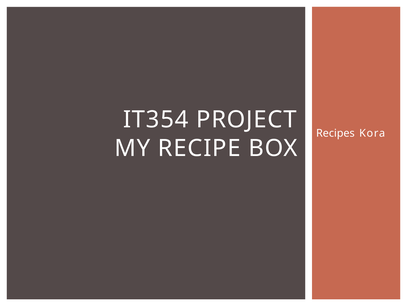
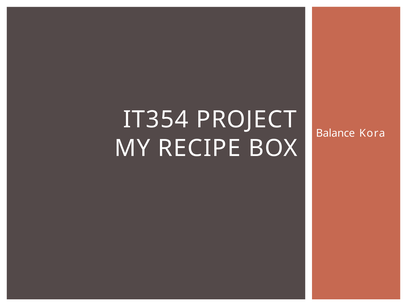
Recipes: Recipes -> Balance
